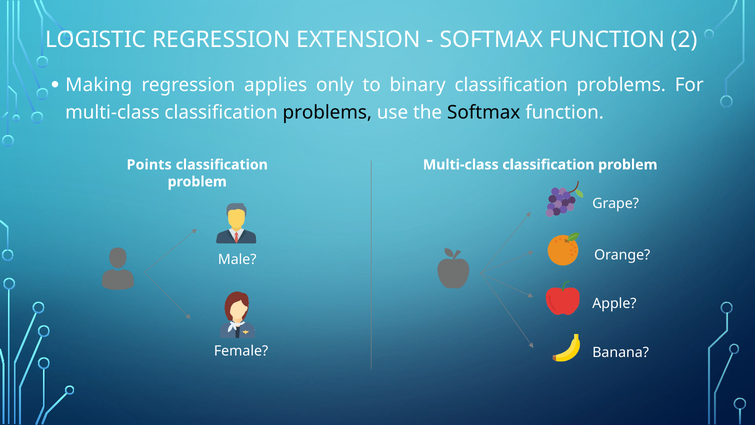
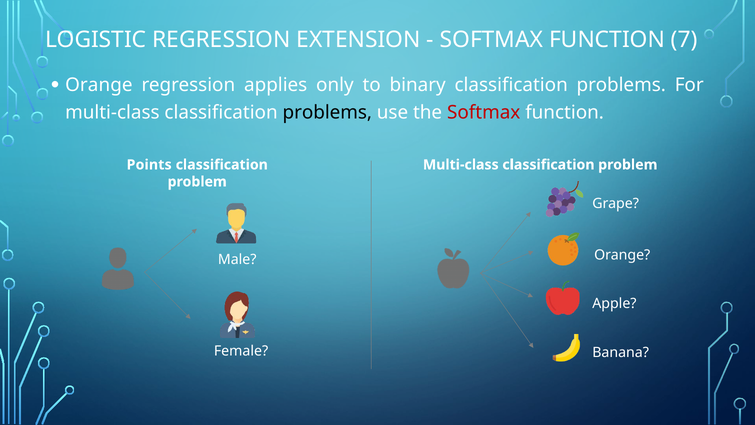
2: 2 -> 7
Making at (99, 85): Making -> Orange
Softmax at (484, 112) colour: black -> red
